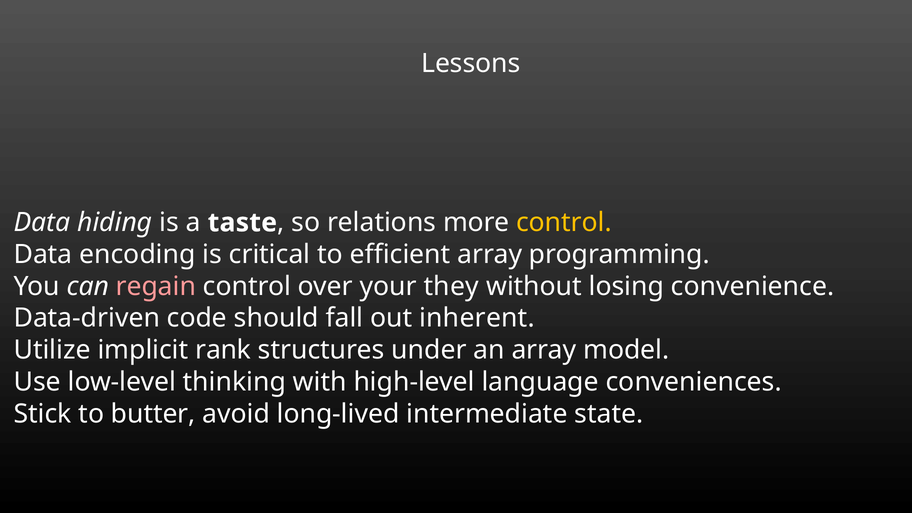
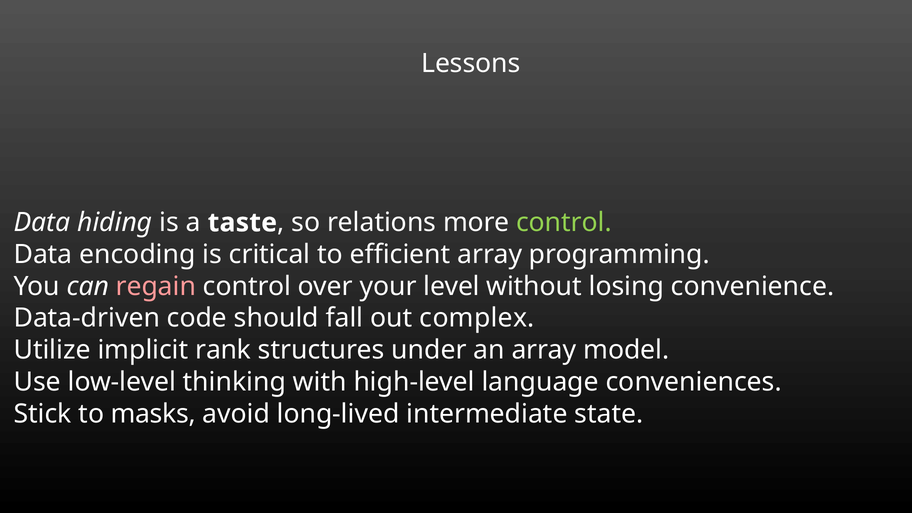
control at (564, 223) colour: yellow -> light green
they: they -> level
inherent: inherent -> complex
butter: butter -> masks
